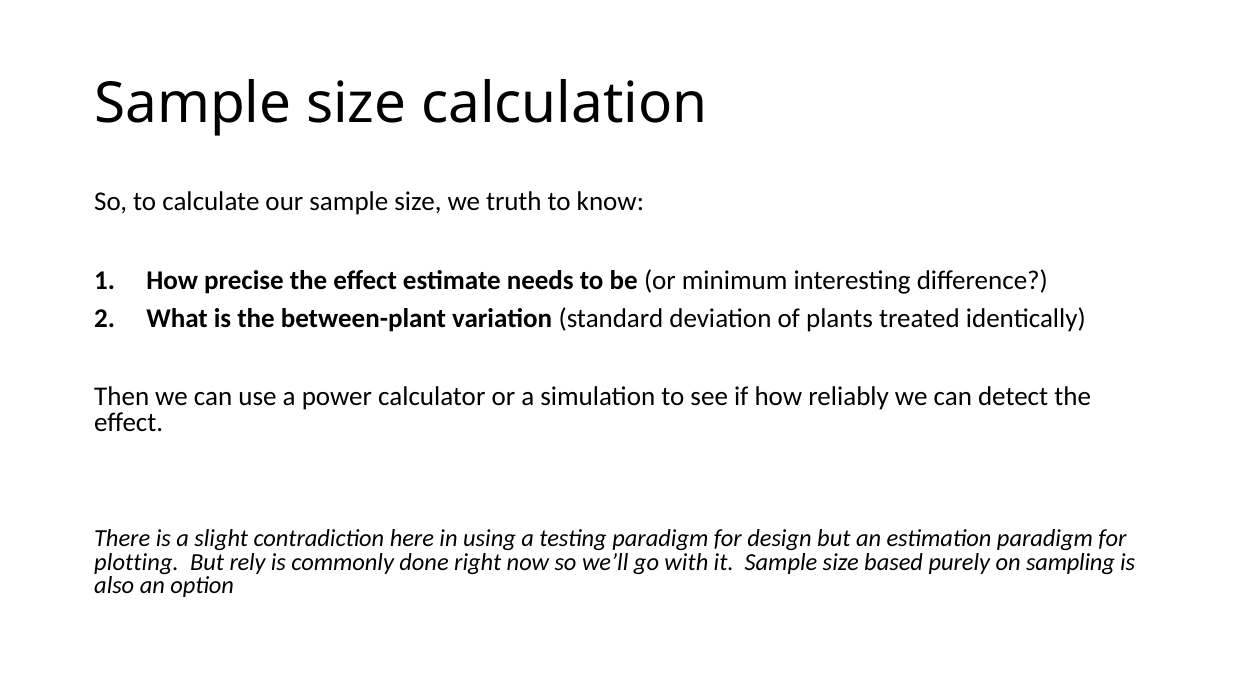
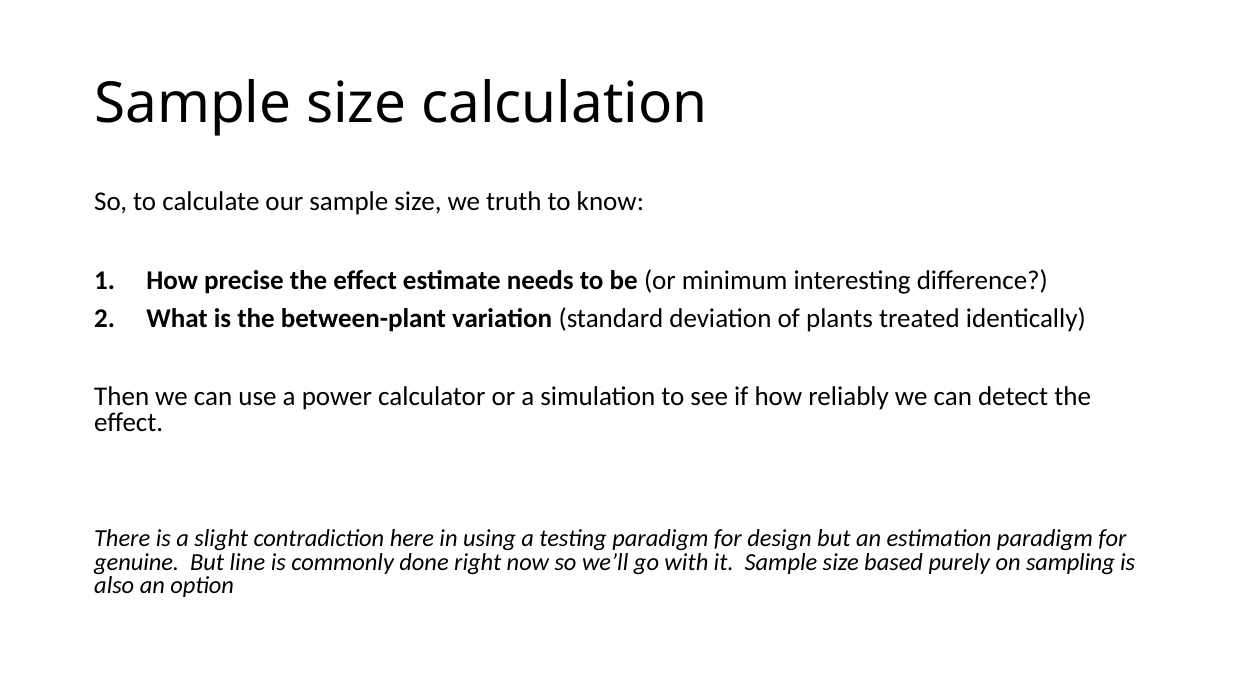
plotting: plotting -> genuine
rely: rely -> line
